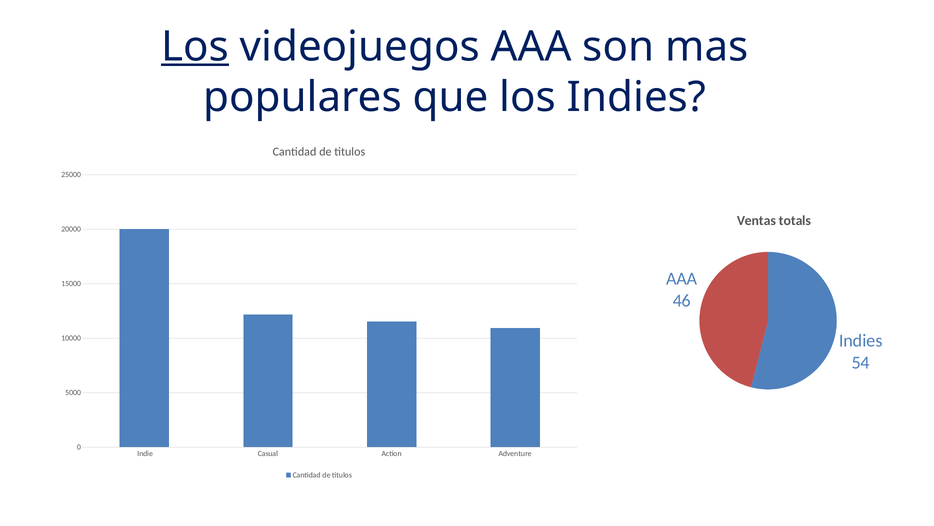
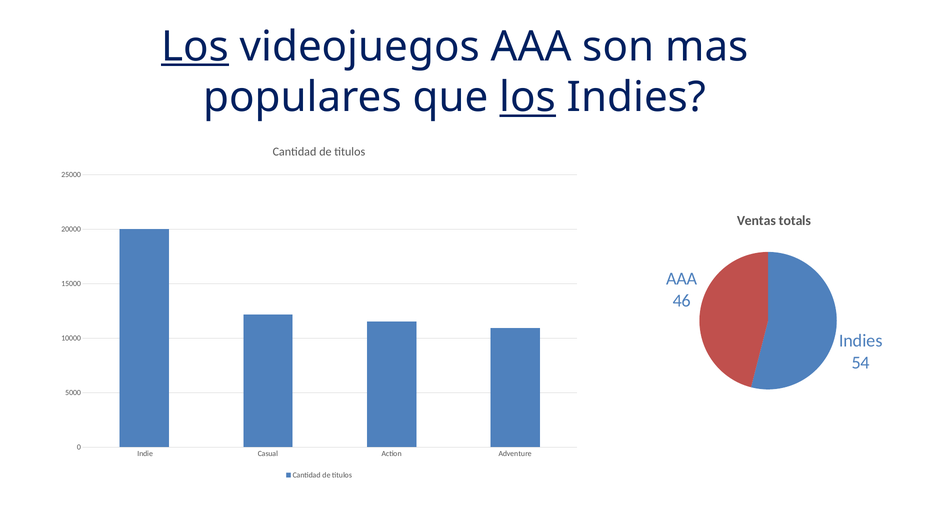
los at (528, 97) underline: none -> present
